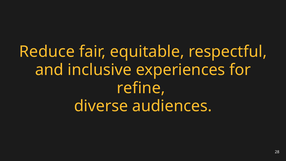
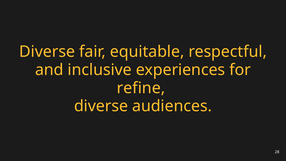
Reduce at (47, 52): Reduce -> Diverse
